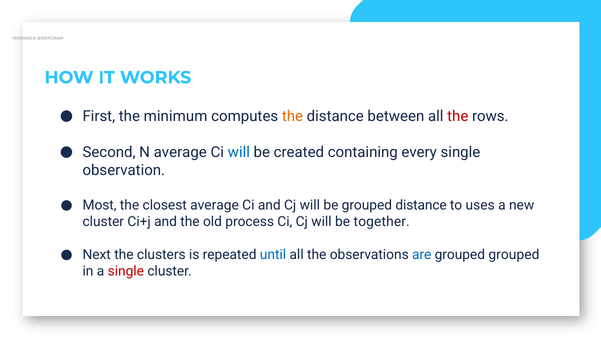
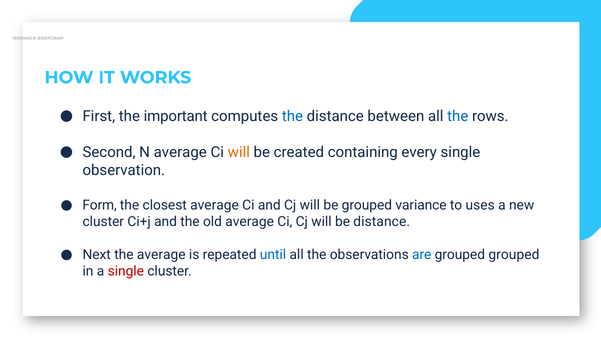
minimum: minimum -> important
the at (292, 116) colour: orange -> blue
the at (458, 116) colour: red -> blue
will at (239, 152) colour: blue -> orange
Most: Most -> Form
grouped distance: distance -> variance
old process: process -> average
be together: together -> distance
the clusters: clusters -> average
